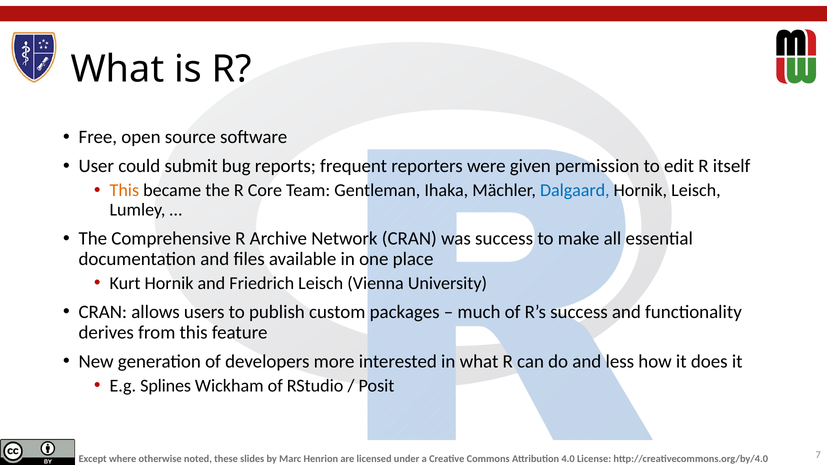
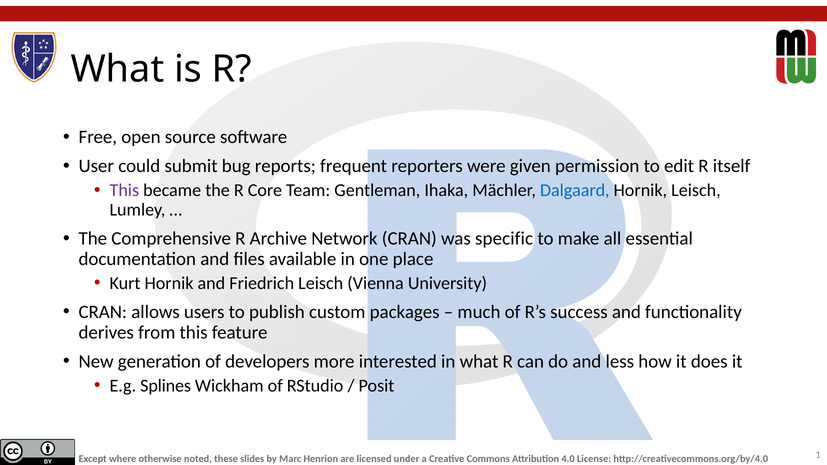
This at (124, 190) colour: orange -> purple
was success: success -> specific
7: 7 -> 1
